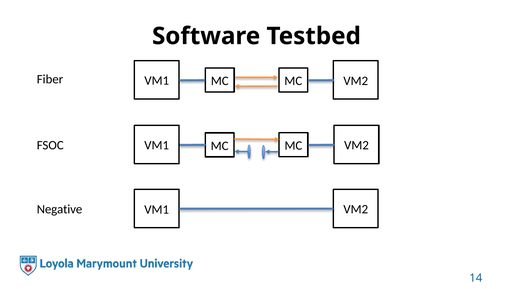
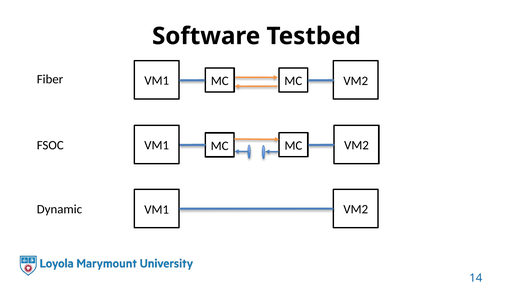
Negative: Negative -> Dynamic
